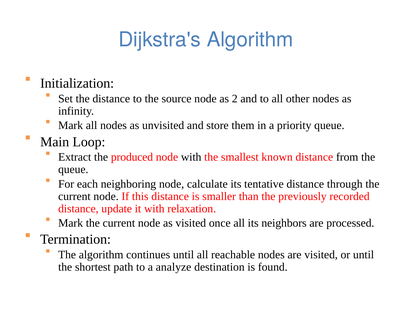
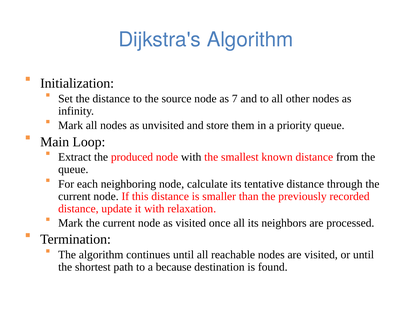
2: 2 -> 7
analyze: analyze -> because
